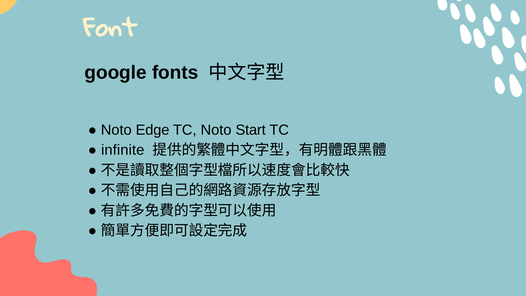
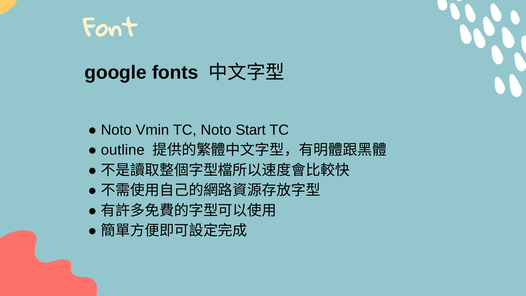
Edge: Edge -> Vmin
infinite: infinite -> outline
